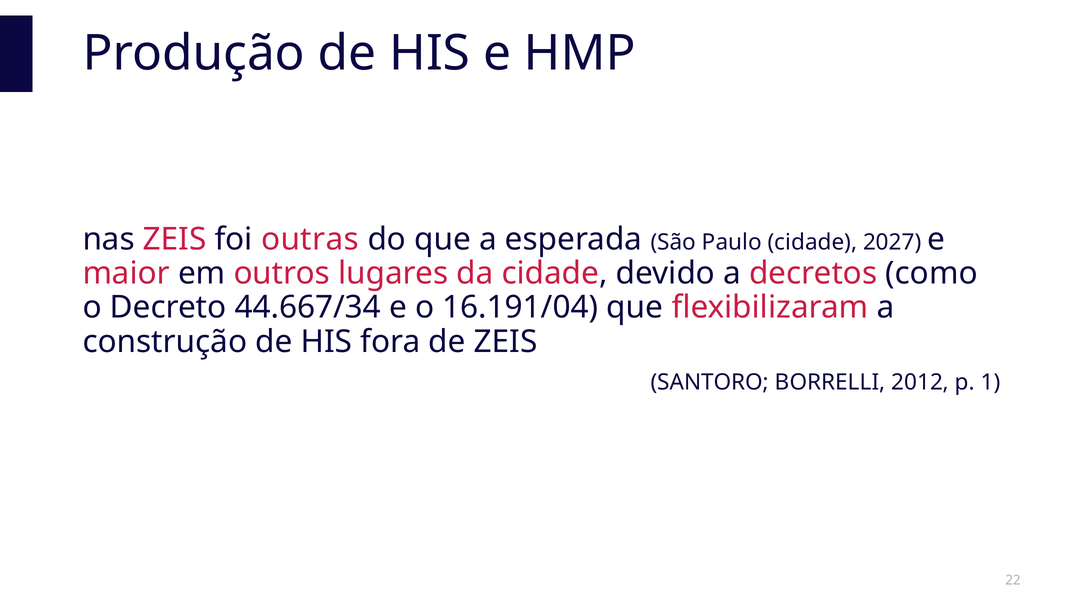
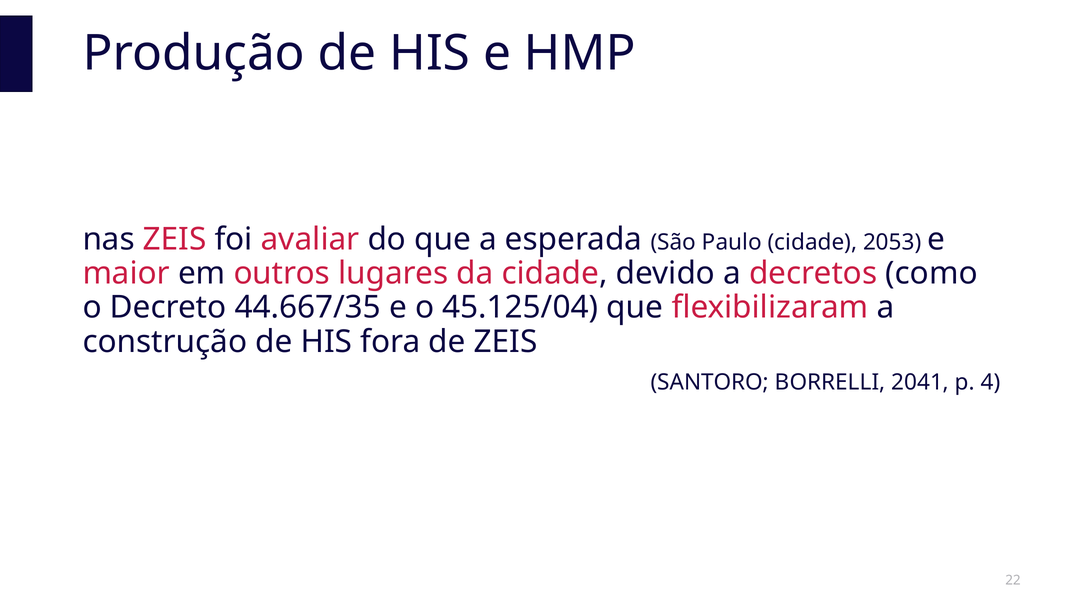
outras: outras -> avaliar
2027: 2027 -> 2053
44.667/34: 44.667/34 -> 44.667/35
16.191/04: 16.191/04 -> 45.125/04
2012: 2012 -> 2041
1: 1 -> 4
